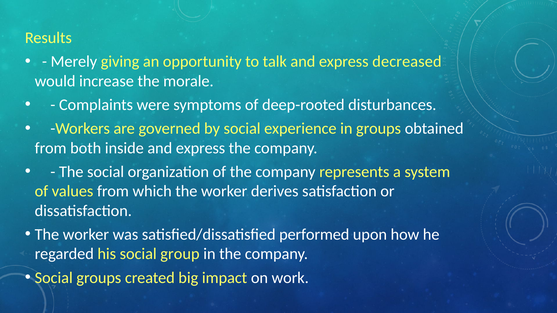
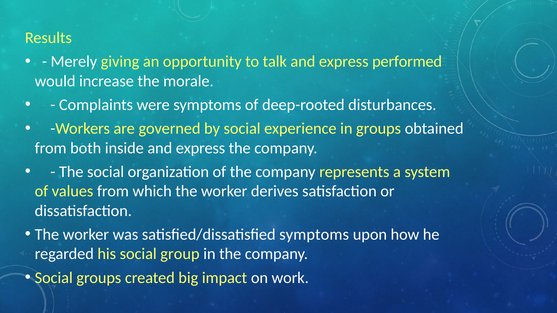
decreased: decreased -> performed
satisfied/dissatisfied performed: performed -> symptoms
